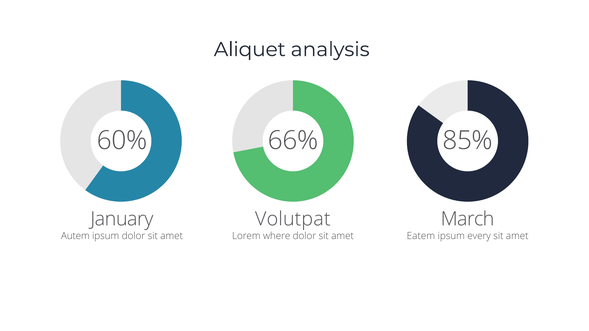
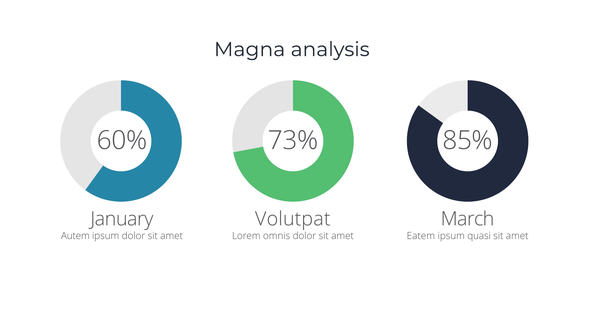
Aliquet: Aliquet -> Magna
66%: 66% -> 73%
where: where -> omnis
every: every -> quasi
